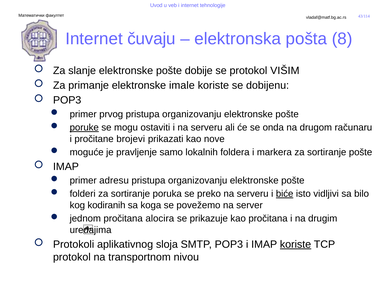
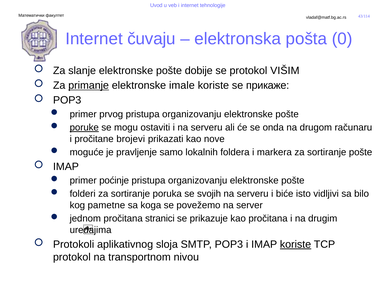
8: 8 -> 0
primanje underline: none -> present
dobijenu: dobijenu -> прикаже
adresu: adresu -> poćinje
preko: preko -> svojih
biće underline: present -> none
kodiranih: kodiranih -> pametne
alocira: alocira -> stranici
